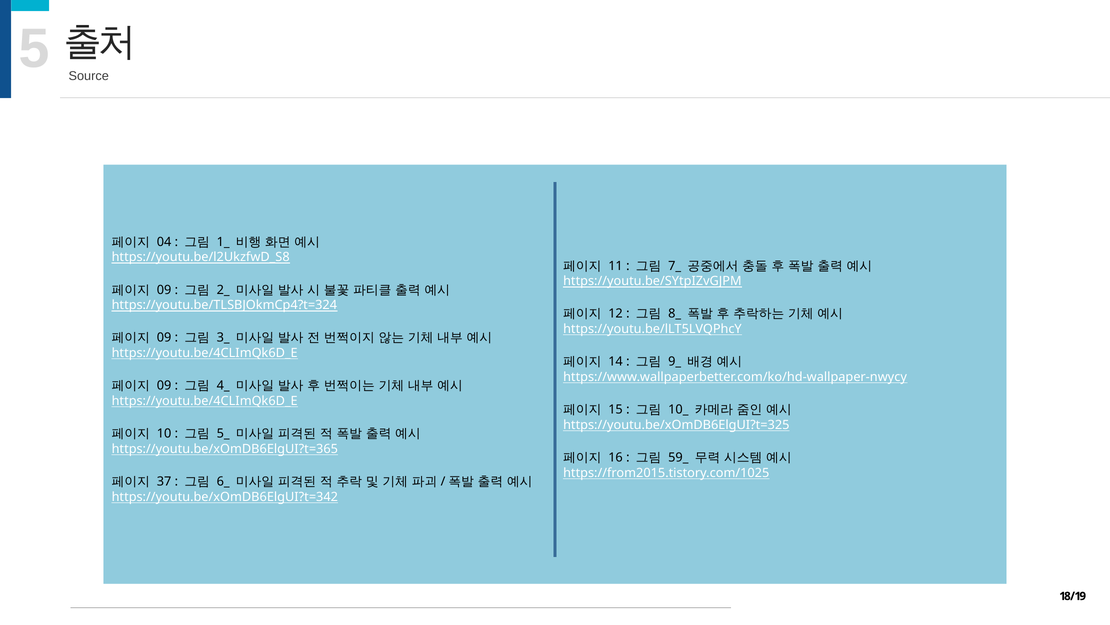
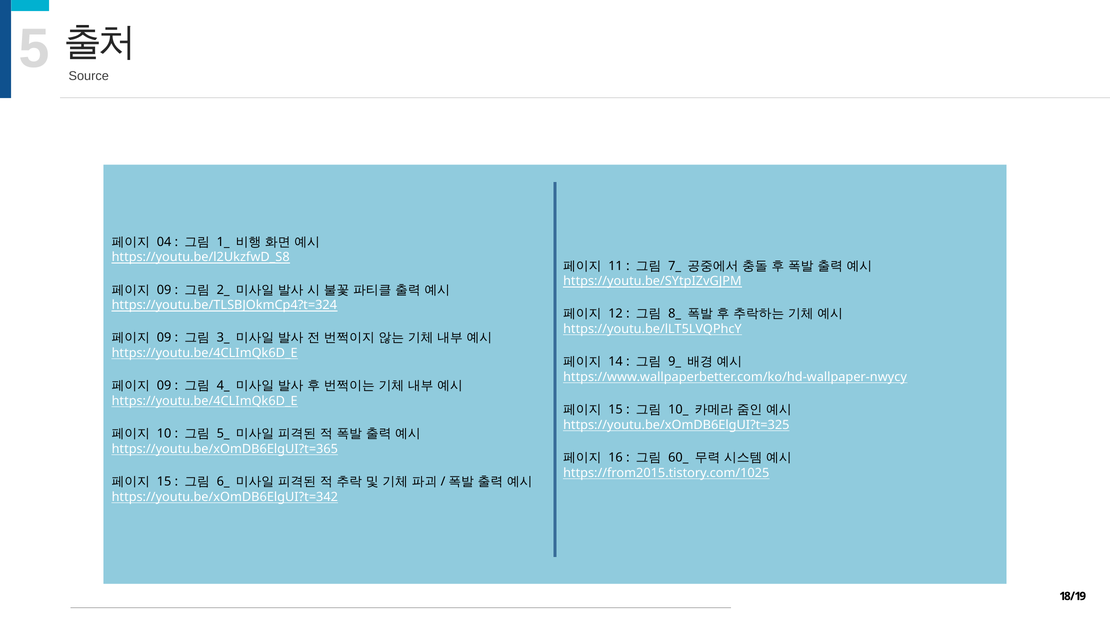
59_: 59_ -> 60_
37 at (164, 481): 37 -> 15
